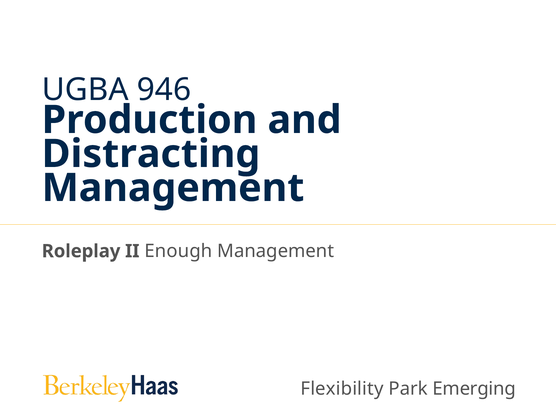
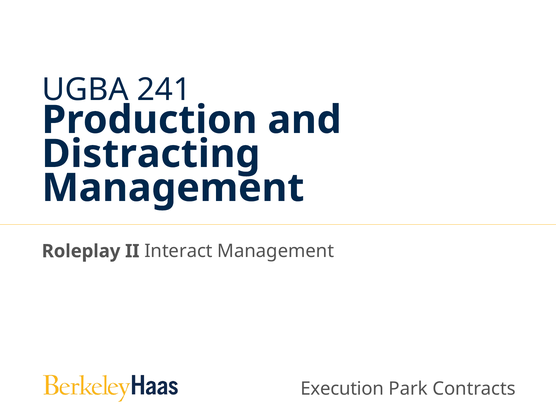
946: 946 -> 241
Enough: Enough -> Interact
Flexibility: Flexibility -> Execution
Emerging: Emerging -> Contracts
